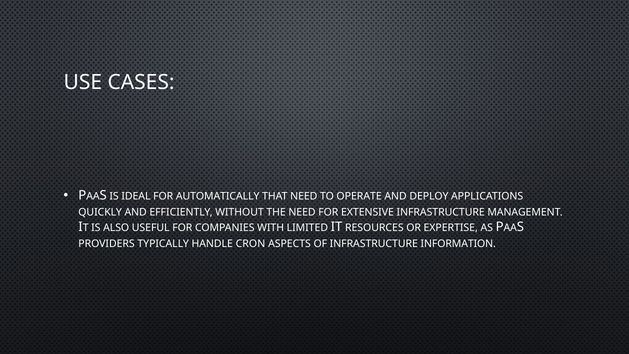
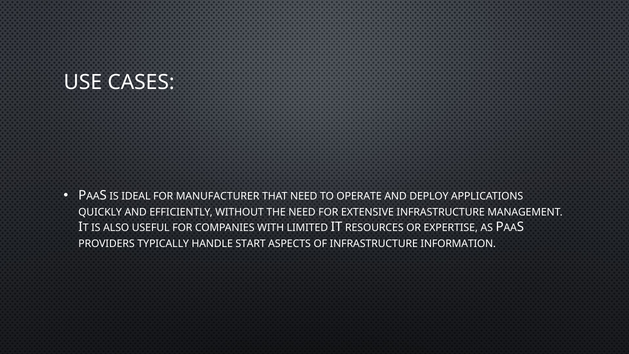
AUTOMATICALLY: AUTOMATICALLY -> MANUFACTURER
CRON: CRON -> START
